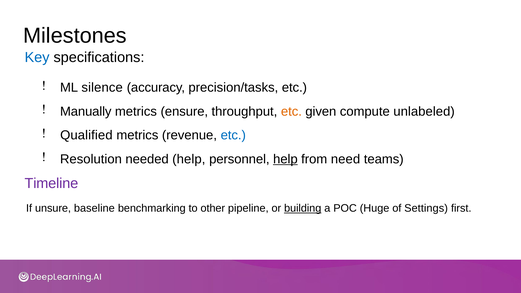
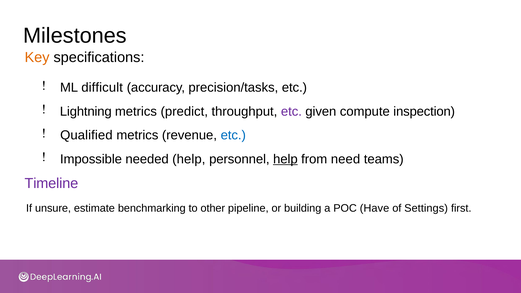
Key colour: blue -> orange
silence: silence -> difficult
Manually: Manually -> Lightning
ensure: ensure -> predict
etc at (291, 111) colour: orange -> purple
unlabeled: unlabeled -> inspection
Resolution: Resolution -> Impossible
baseline: baseline -> estimate
building underline: present -> none
Huge: Huge -> Have
